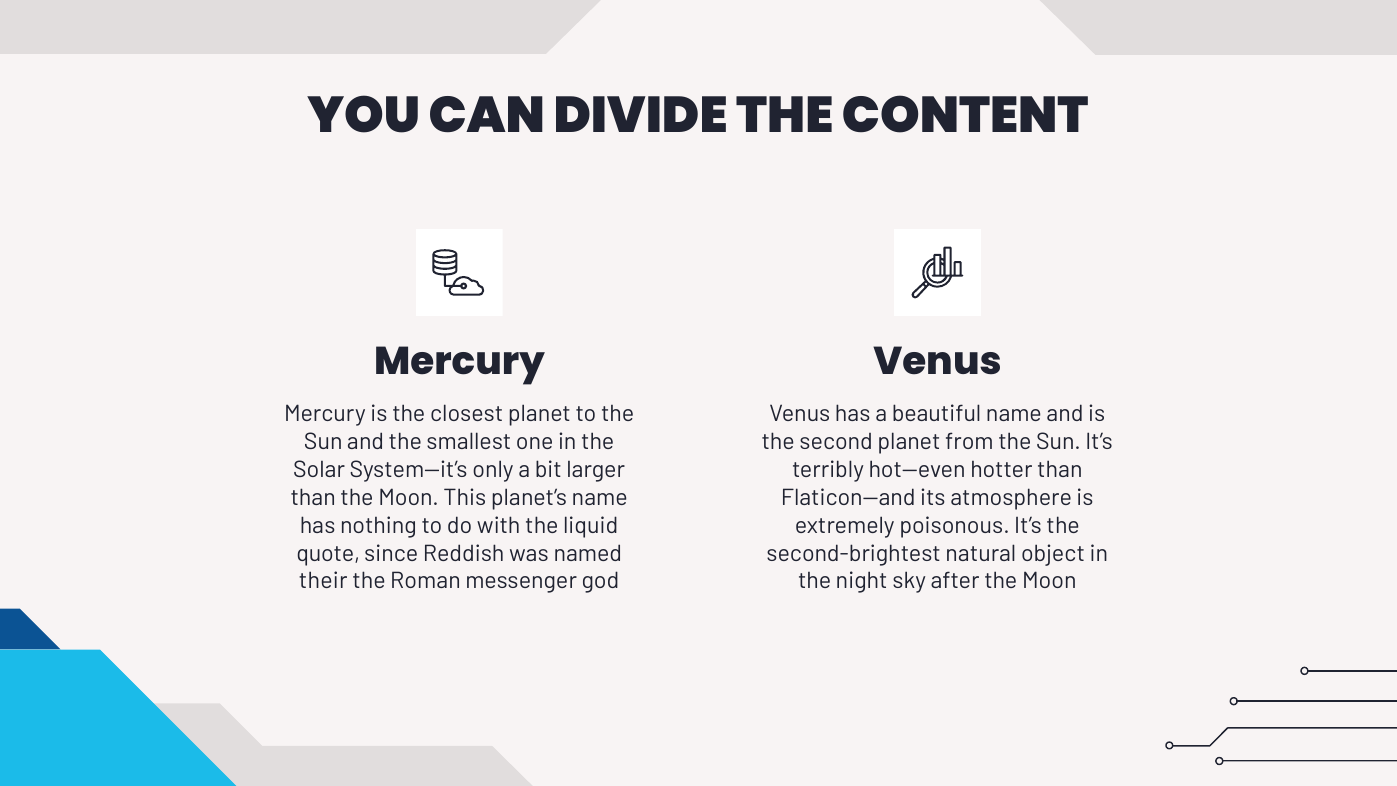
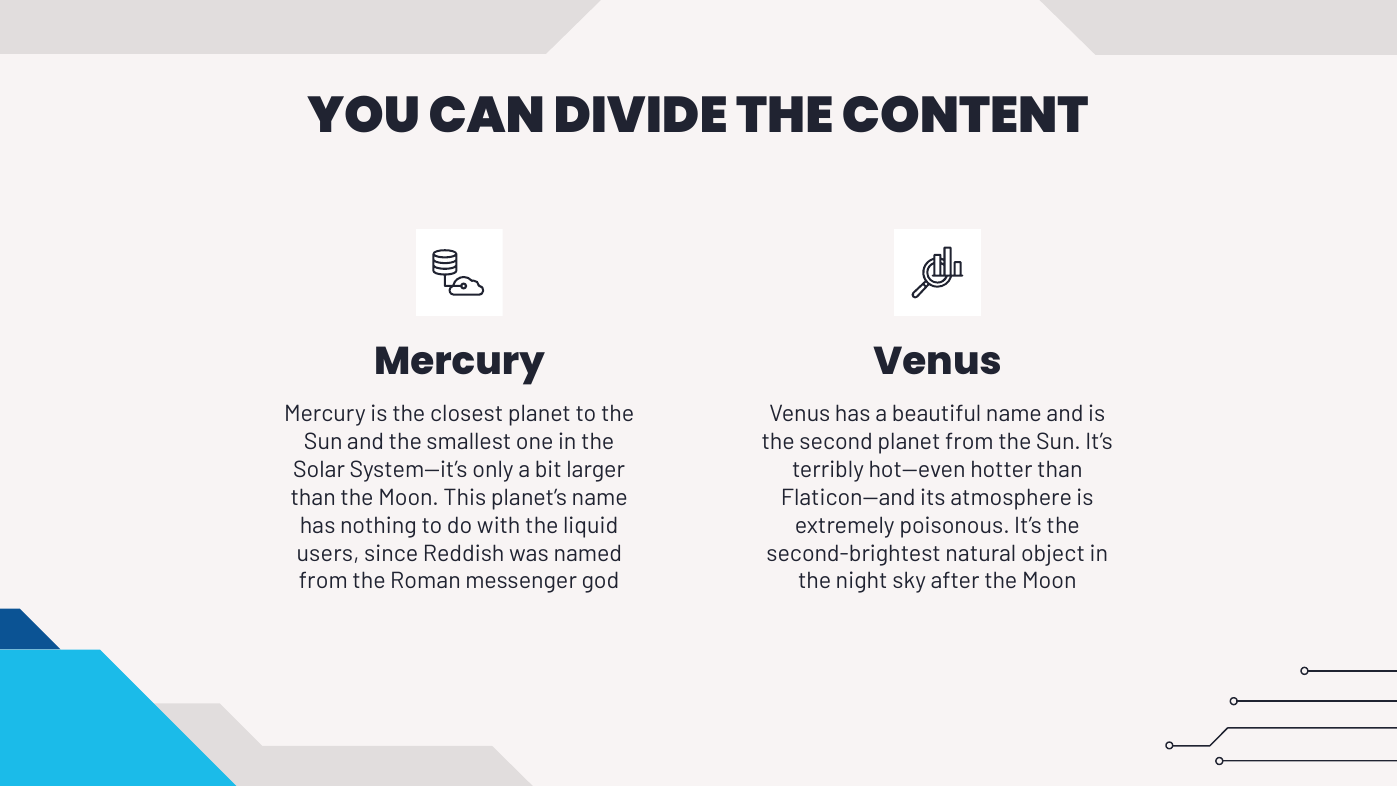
quote: quote -> users
their at (323, 581): their -> from
